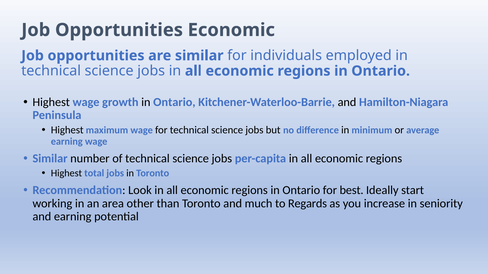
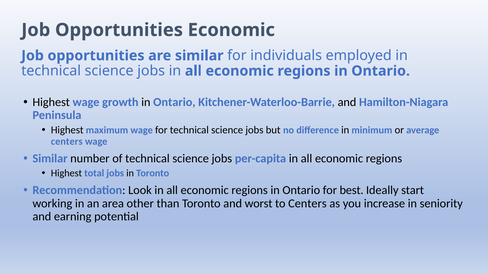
earning at (67, 142): earning -> centers
much: much -> worst
to Regards: Regards -> Centers
